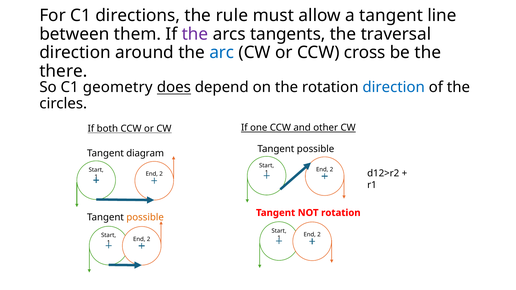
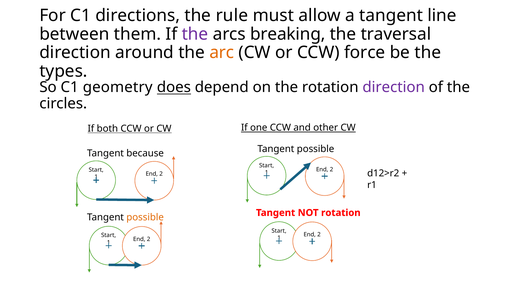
tangents: tangents -> breaking
arc colour: blue -> orange
cross: cross -> force
there: there -> types
direction at (394, 87) colour: blue -> purple
diagram: diagram -> because
